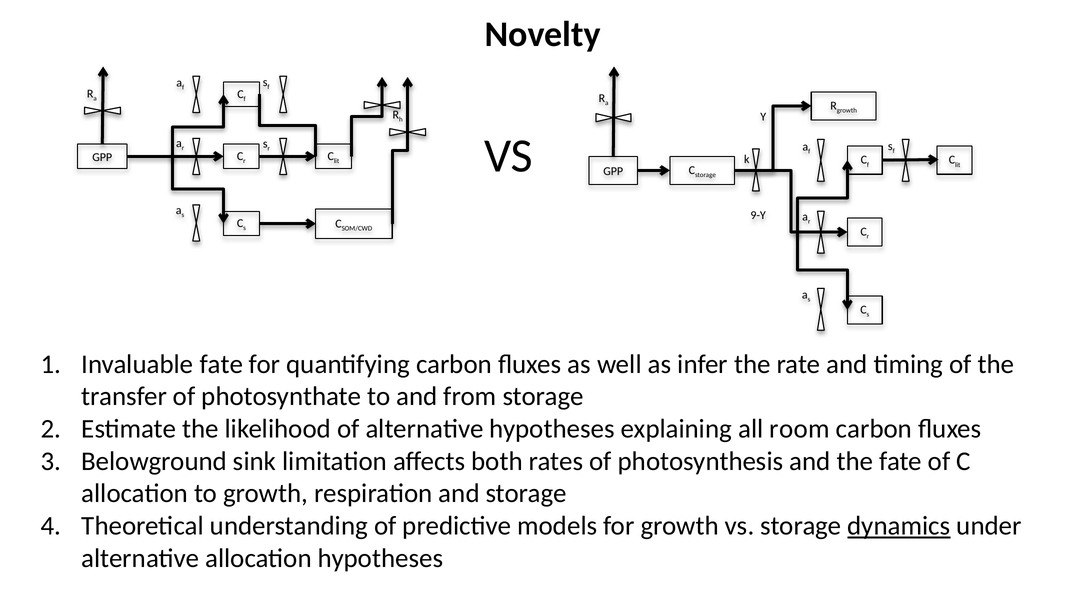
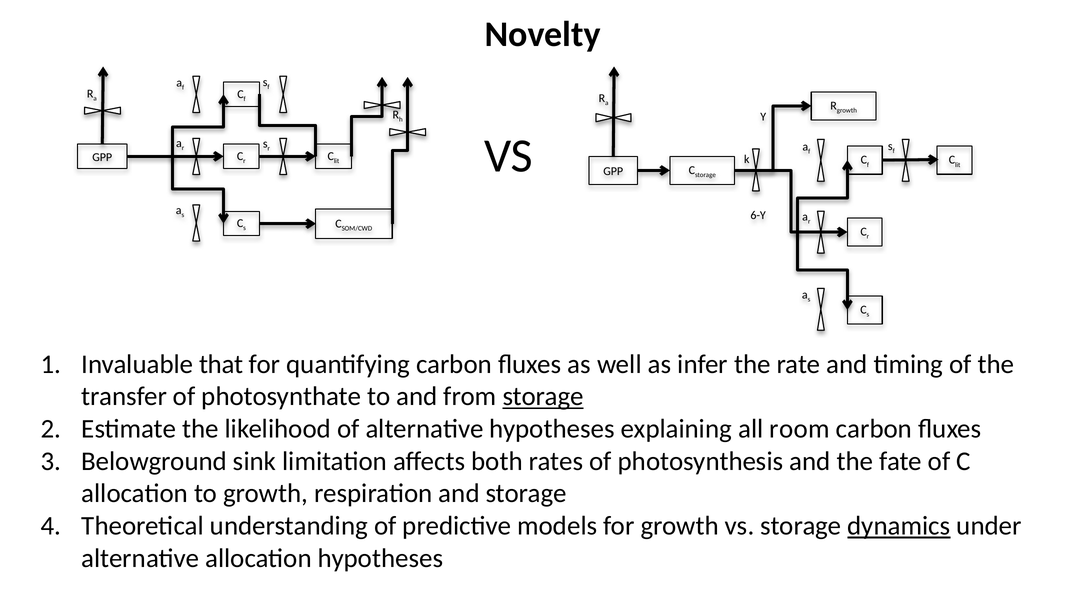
9-Y: 9-Y -> 6-Y
Invaluable fate: fate -> that
storage at (543, 396) underline: none -> present
